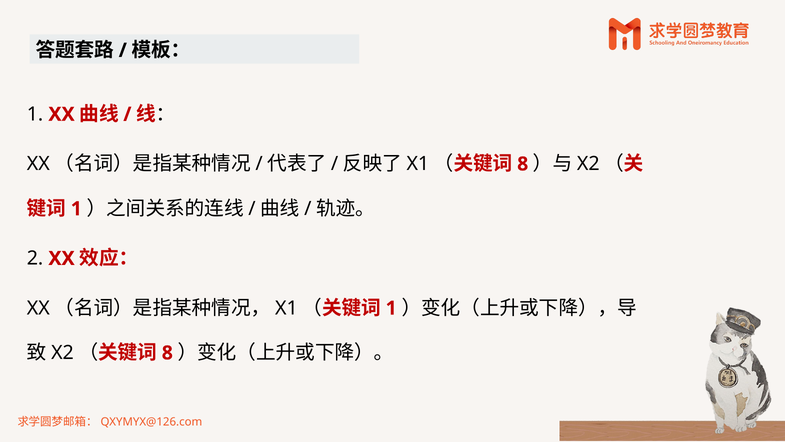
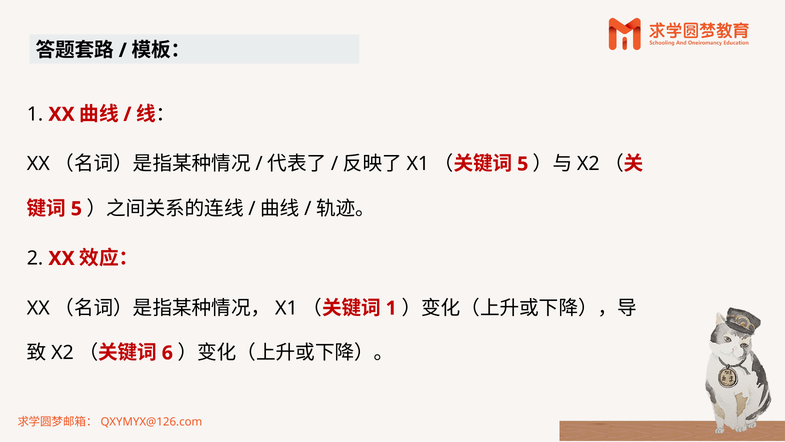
8 at (523, 164): 8 -> 5
1 at (76, 209): 1 -> 5
8 at (167, 353): 8 -> 6
